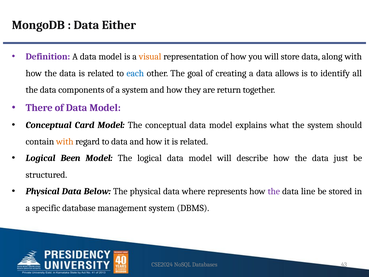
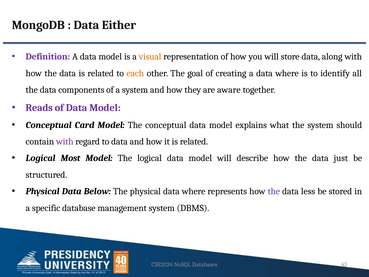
each colour: blue -> orange
a data allows: allows -> where
return: return -> aware
There: There -> Reads
with at (65, 141) colour: orange -> purple
Been: Been -> Most
line: line -> less
